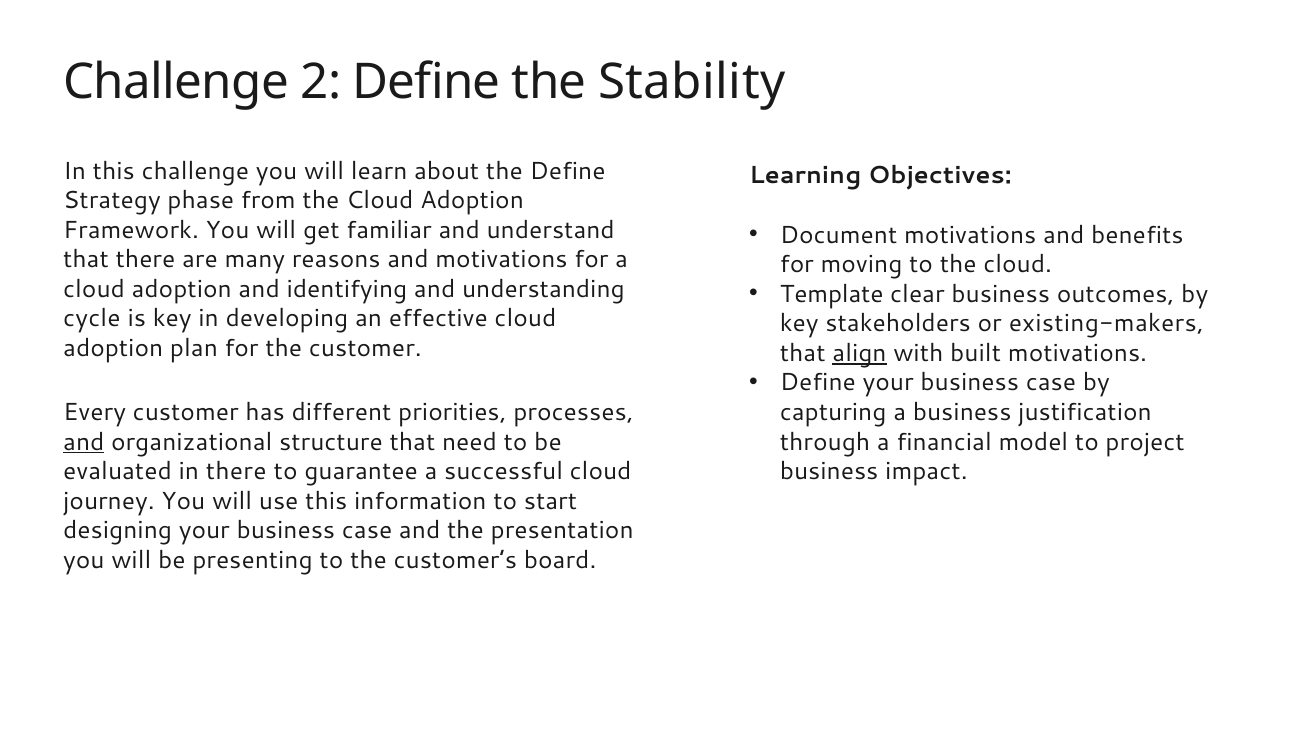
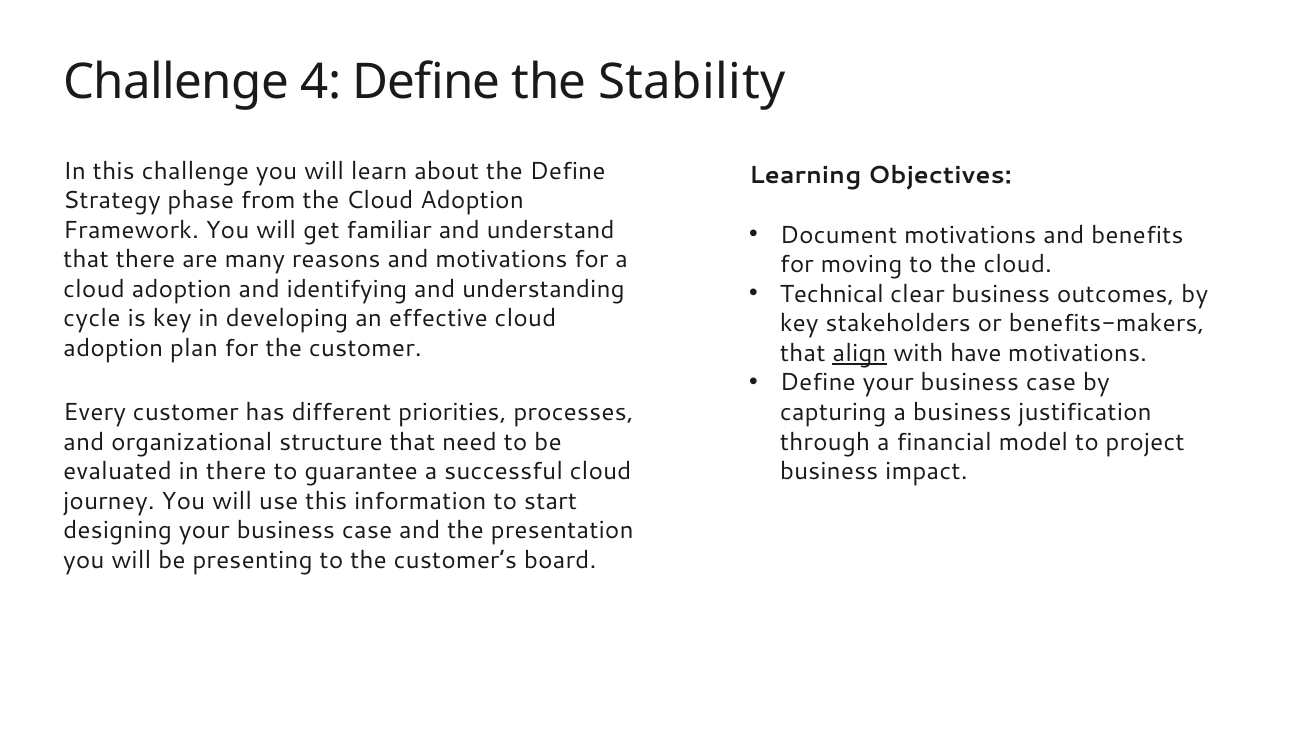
2: 2 -> 4
Template: Template -> Technical
existing-makers: existing-makers -> benefits-makers
built: built -> have
and at (84, 442) underline: present -> none
